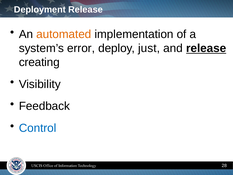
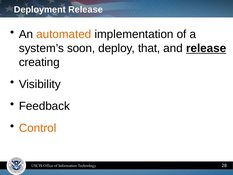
error: error -> soon
just: just -> that
Control colour: blue -> orange
